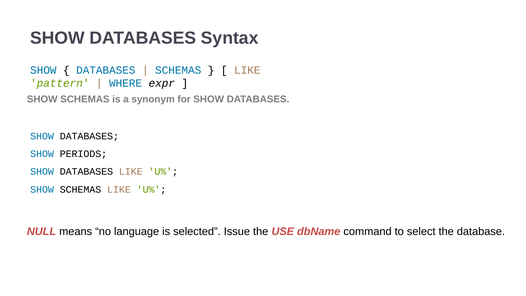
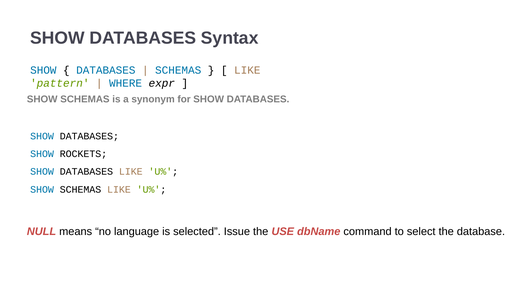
PERIODS: PERIODS -> ROCKETS
